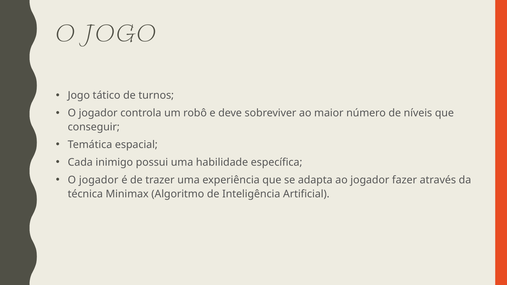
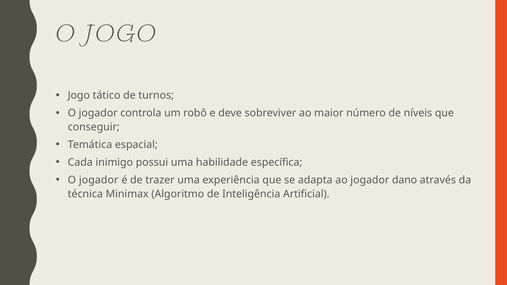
fazer: fazer -> dano
